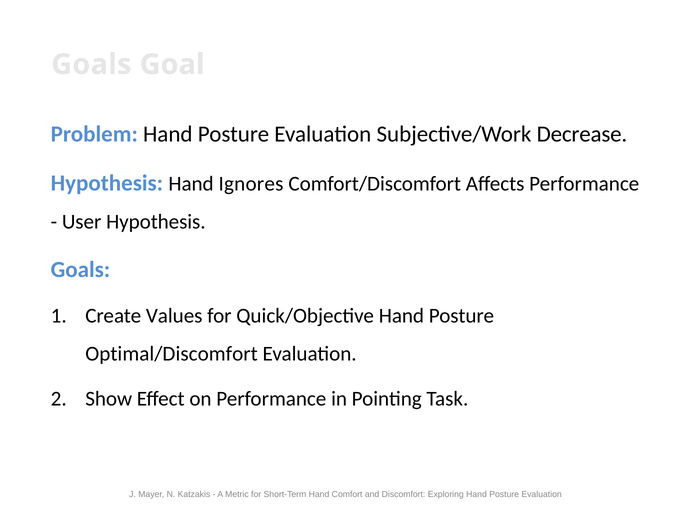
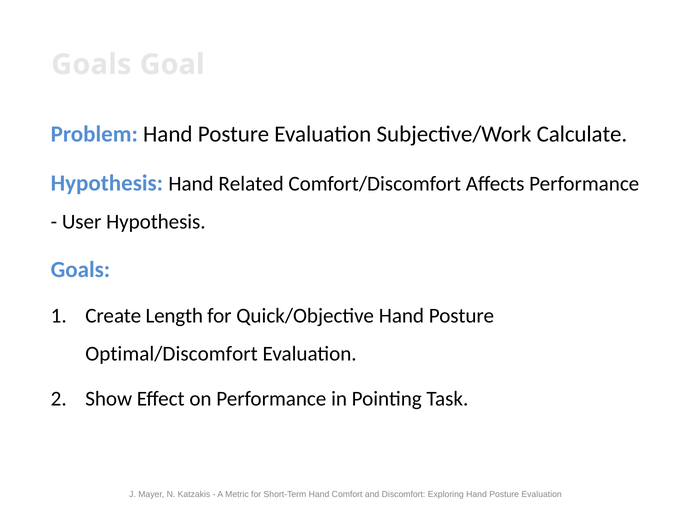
Decrease: Decrease -> Calculate
Ignores: Ignores -> Related
Values: Values -> Length
